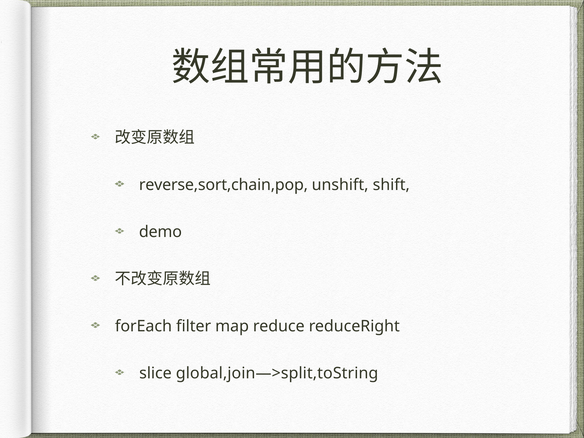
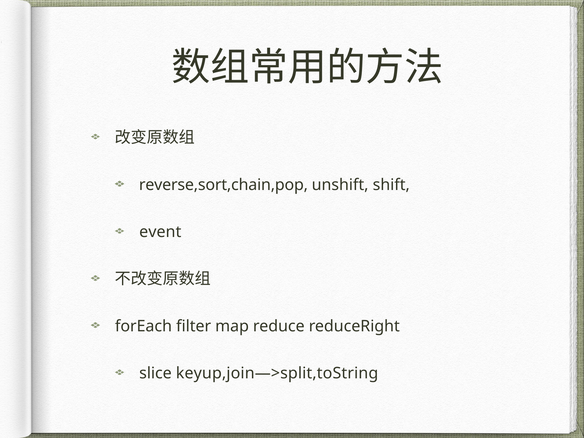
demo: demo -> event
global,join—>split,toString: global,join—>split,toString -> keyup,join—>split,toString
